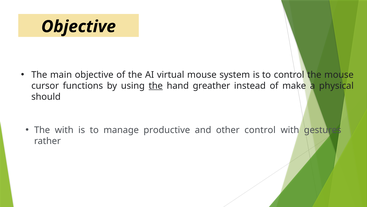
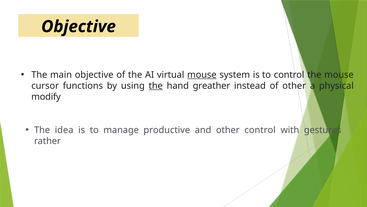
mouse at (202, 75) underline: none -> present
of make: make -> other
should: should -> modify
The with: with -> idea
